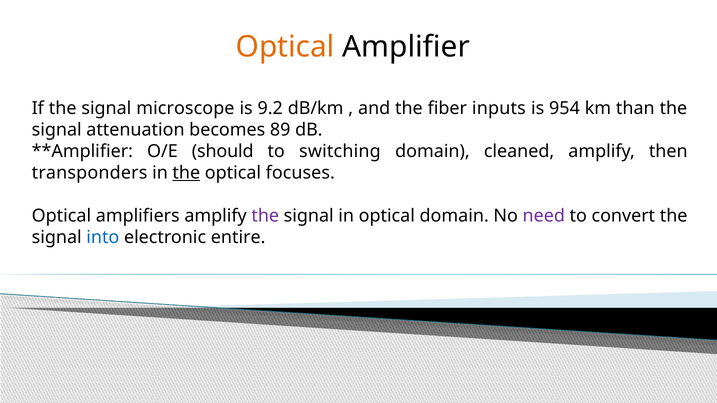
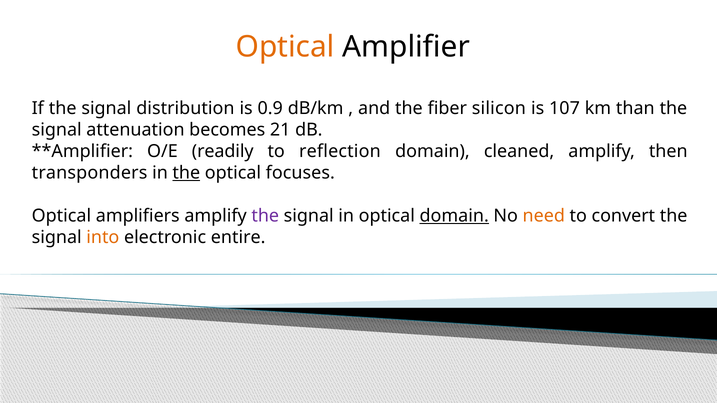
microscope: microscope -> distribution
9.2: 9.2 -> 0.9
inputs: inputs -> silicon
954: 954 -> 107
89: 89 -> 21
should: should -> readily
switching: switching -> reflection
domain at (454, 216) underline: none -> present
need colour: purple -> orange
into colour: blue -> orange
